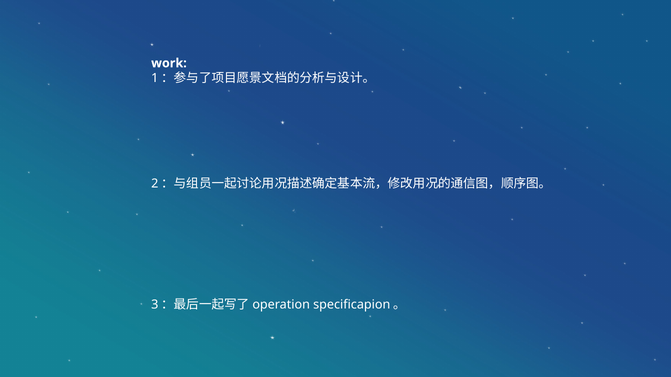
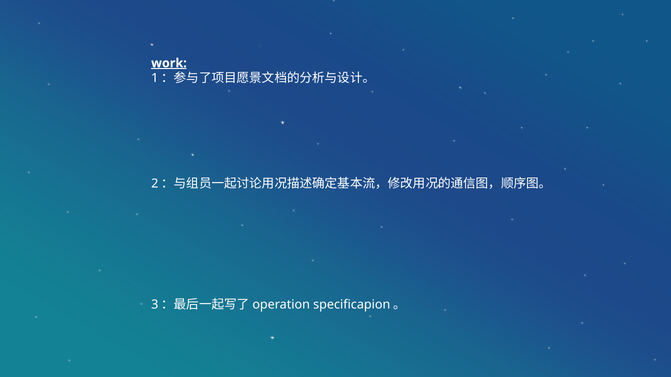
work underline: none -> present
